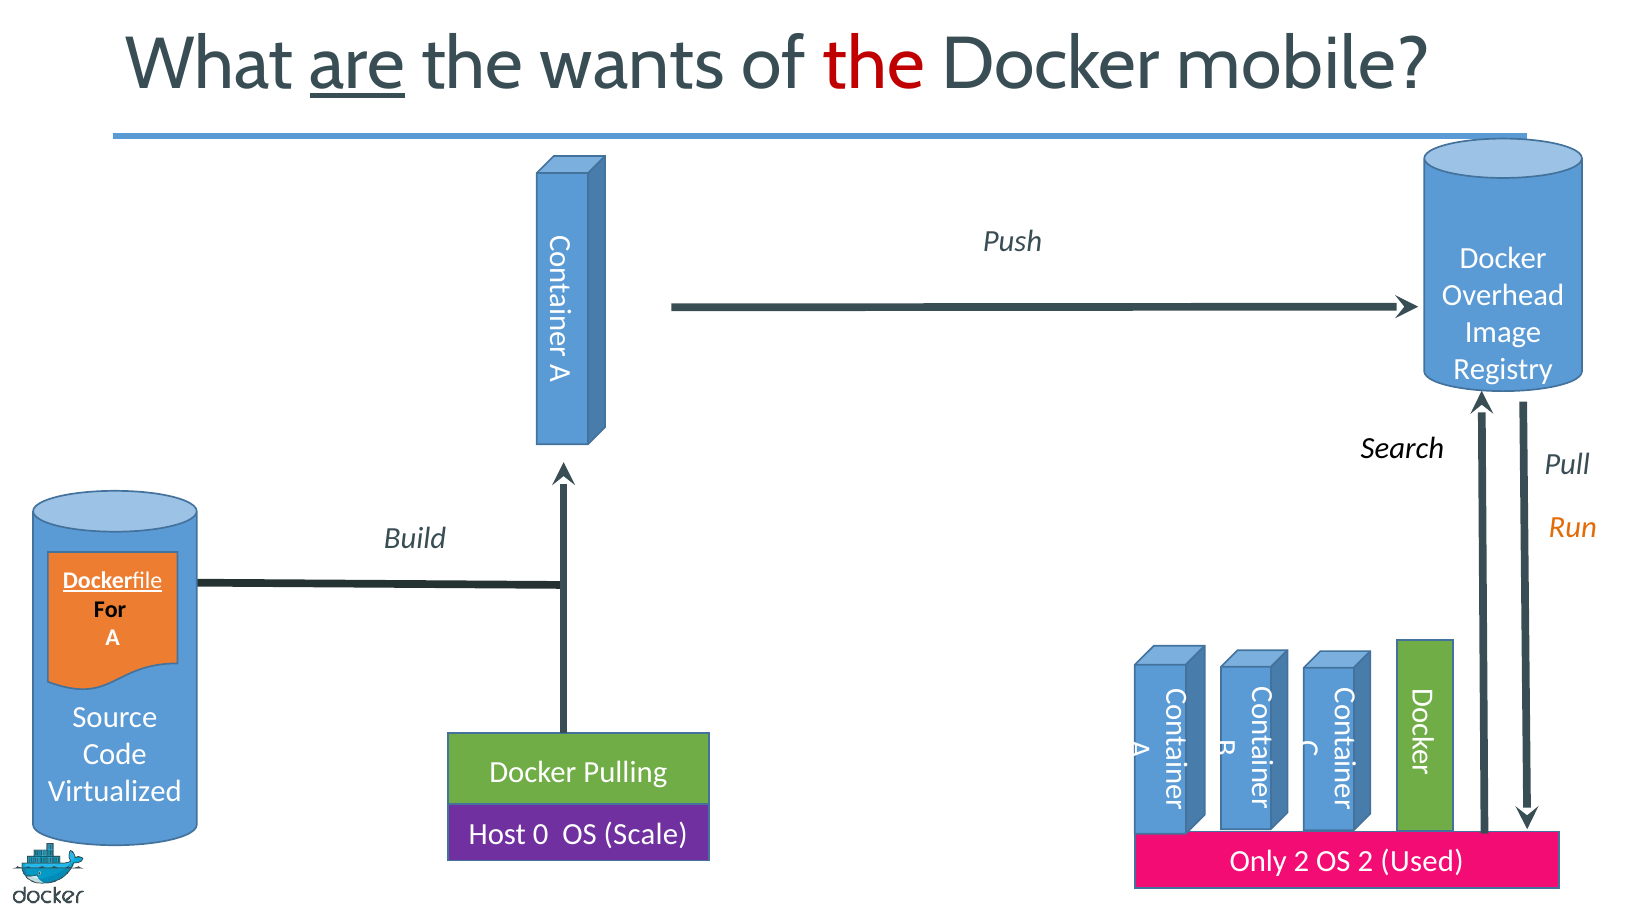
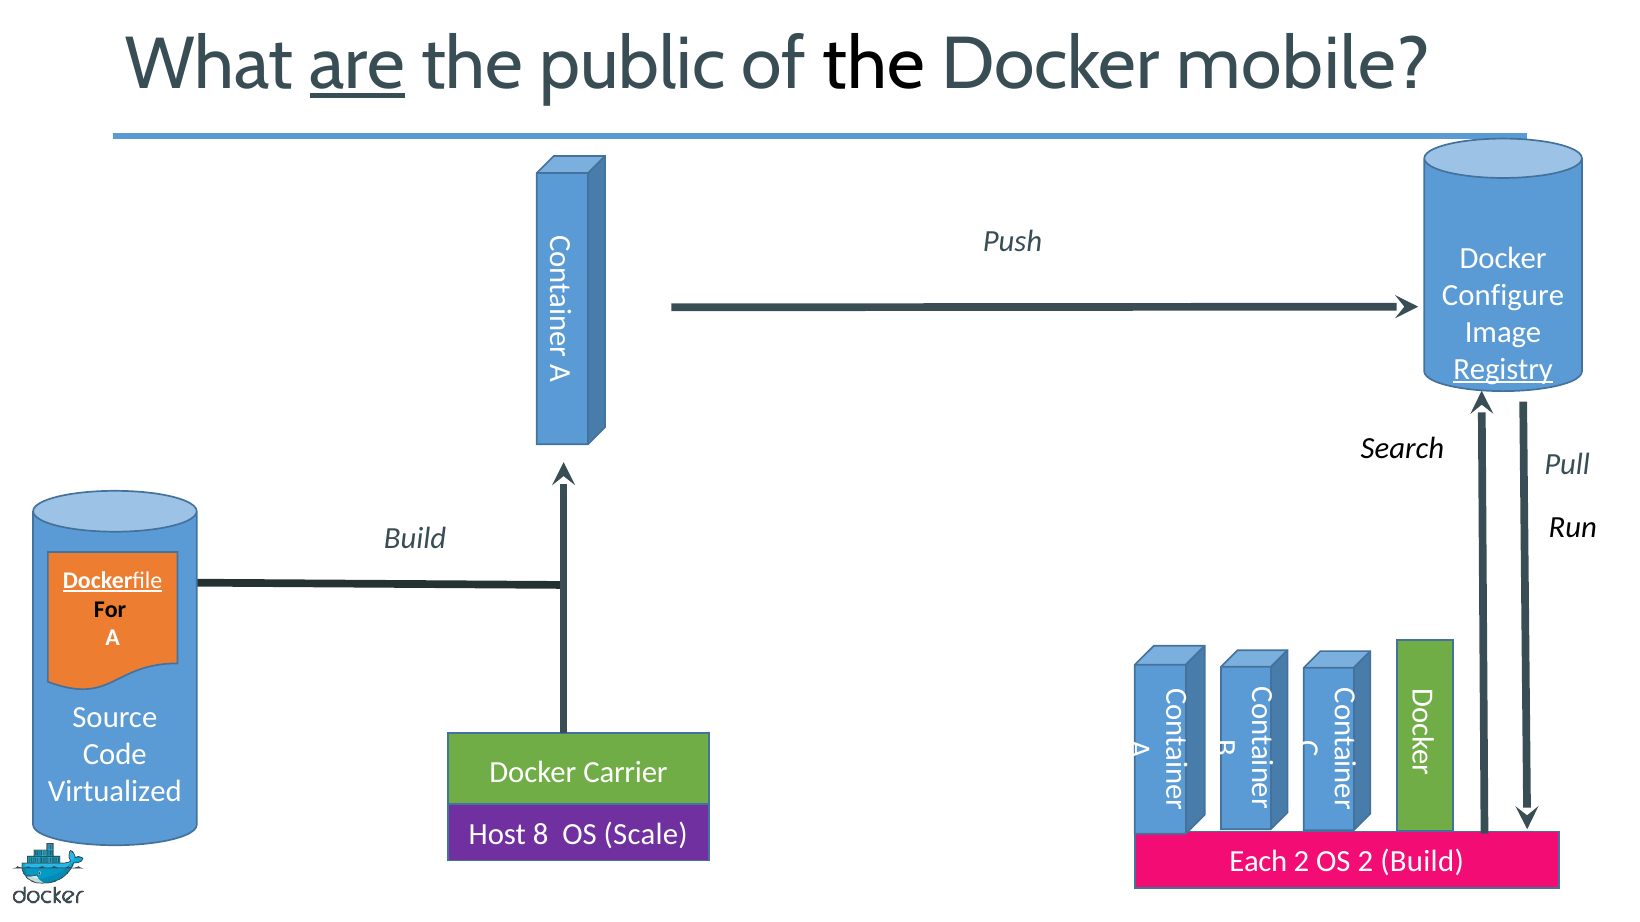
wants: wants -> public
the at (874, 64) colour: red -> black
Overhead: Overhead -> Configure
Registry underline: none -> present
Run colour: orange -> black
Pulling: Pulling -> Carrier
0: 0 -> 8
Only: Only -> Each
2 Used: Used -> Build
